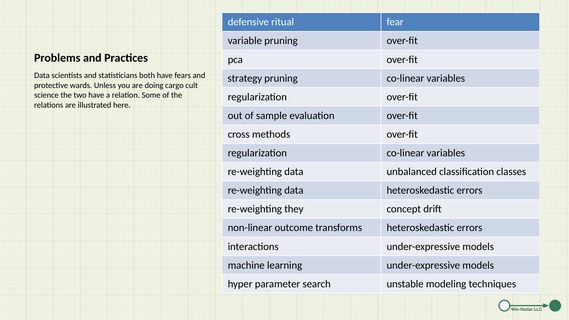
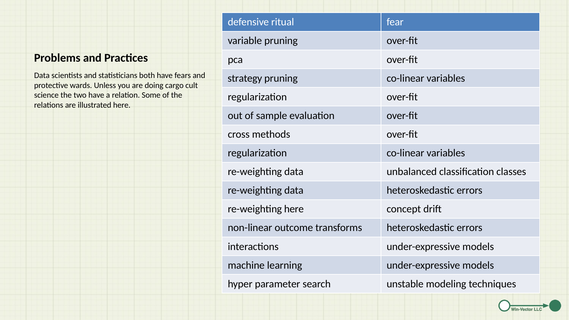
re-weighting they: they -> here
